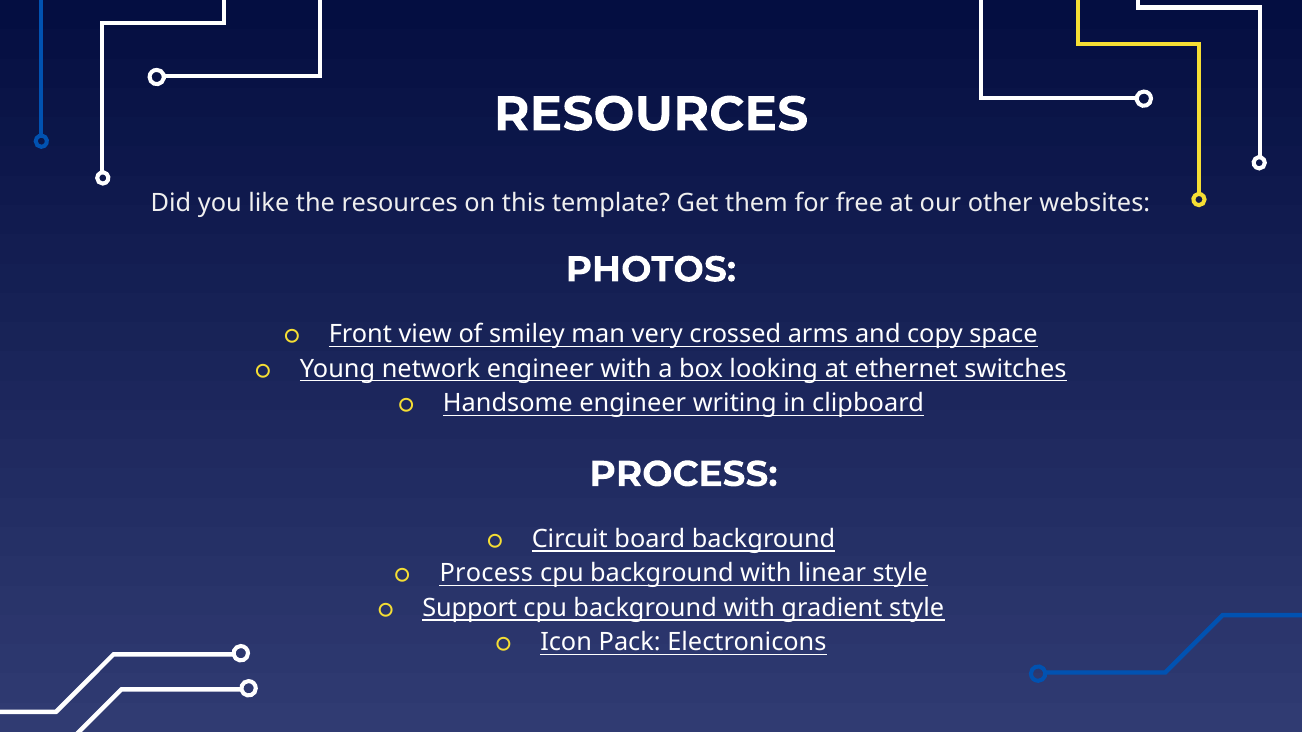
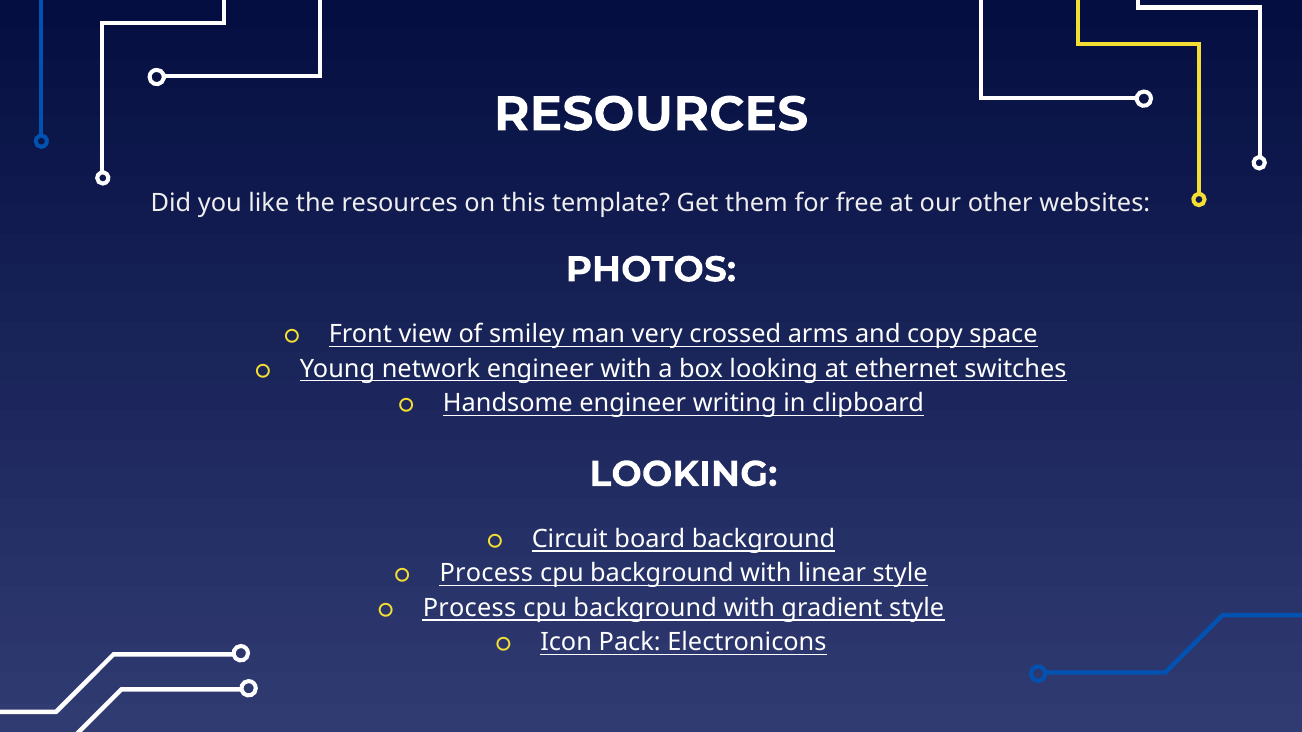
PROCESS at (684, 474): PROCESS -> LOOKING
Support at (470, 608): Support -> Process
